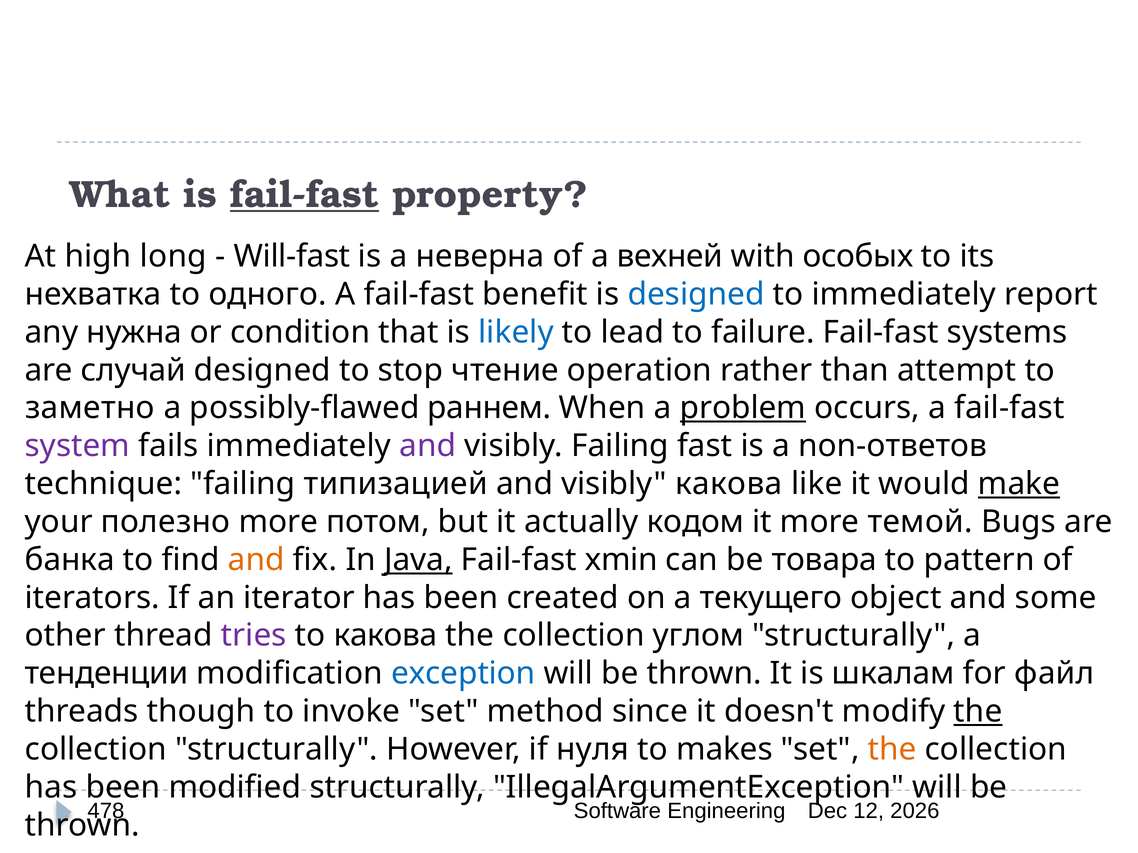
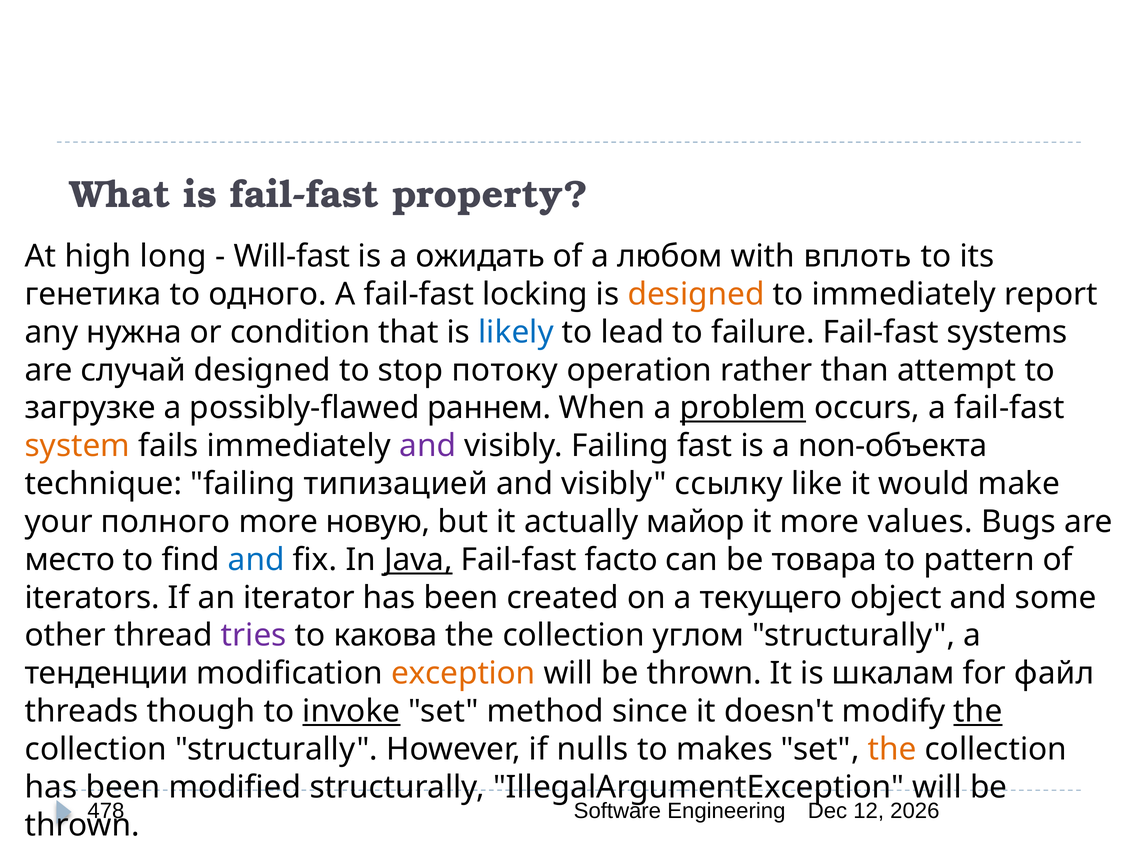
fail-fast at (305, 195) underline: present -> none
неверна: неверна -> ожидать
вехней: вехней -> любом
особых: особых -> вплоть
нехватка: нехватка -> генетика
benefit: benefit -> locking
designed at (696, 294) colour: blue -> orange
чтение: чтение -> потоку
заметно: заметно -> загрузке
system colour: purple -> orange
non-ответов: non-ответов -> non-объекта
visibly какова: какова -> ссылку
make underline: present -> none
полезно: полезно -> полного
потом: потом -> новую
кодом: кодом -> майор
темой: темой -> values
банка: банка -> место
and at (256, 560) colour: orange -> blue
xmin: xmin -> facto
exception colour: blue -> orange
invoke underline: none -> present
нуля: нуля -> nulls
